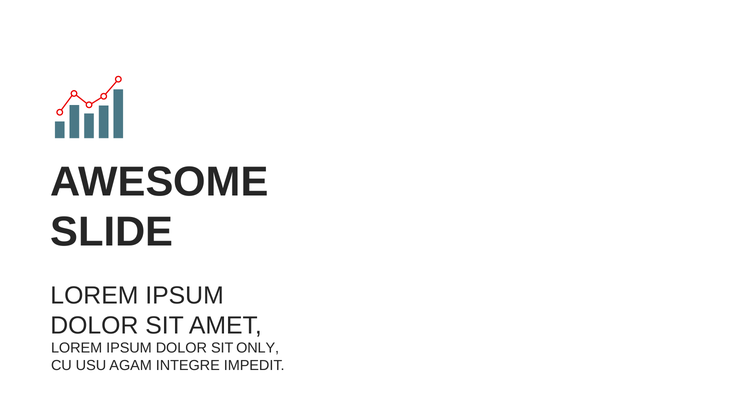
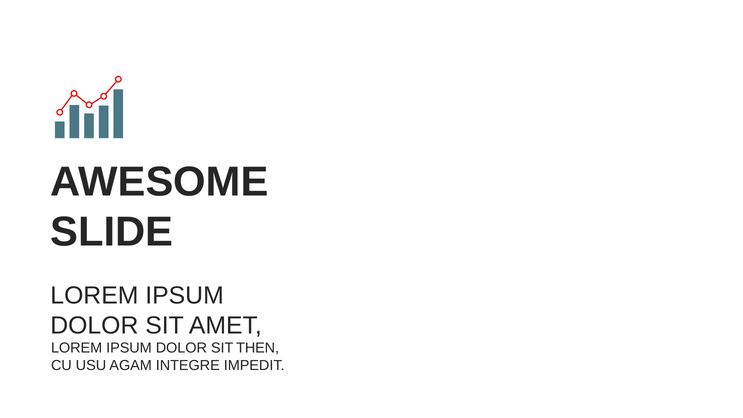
ONLY: ONLY -> THEN
